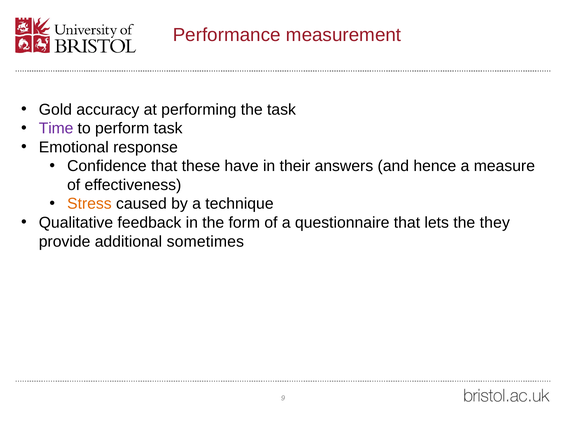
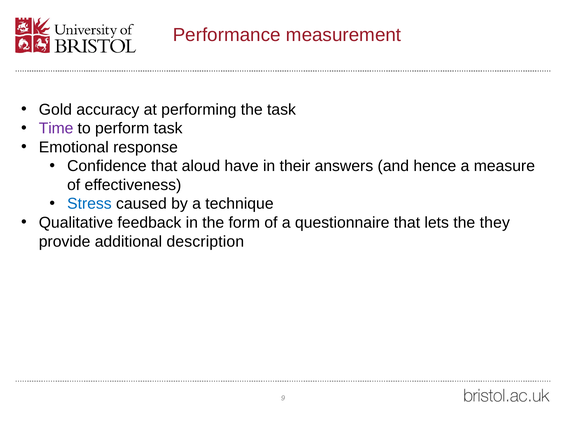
these: these -> aloud
Stress colour: orange -> blue
sometimes: sometimes -> description
